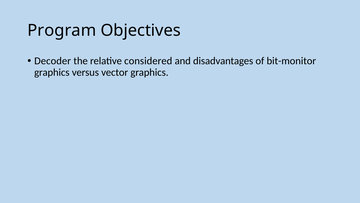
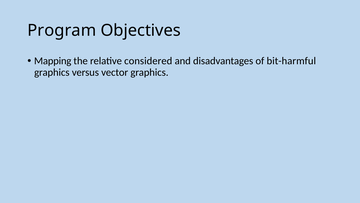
Decoder: Decoder -> Mapping
bit-monitor: bit-monitor -> bit-harmful
